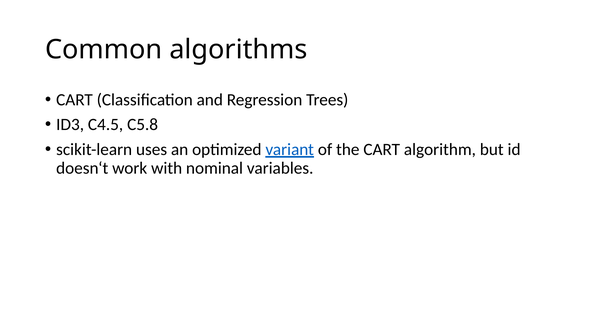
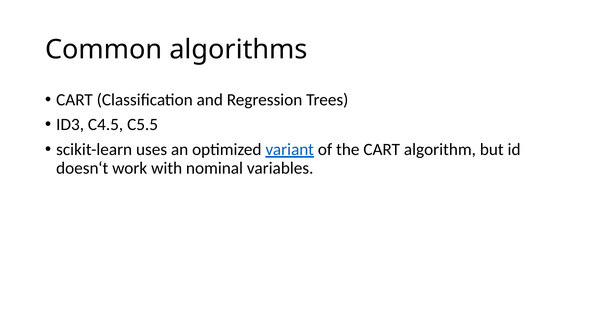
C5.8: C5.8 -> C5.5
